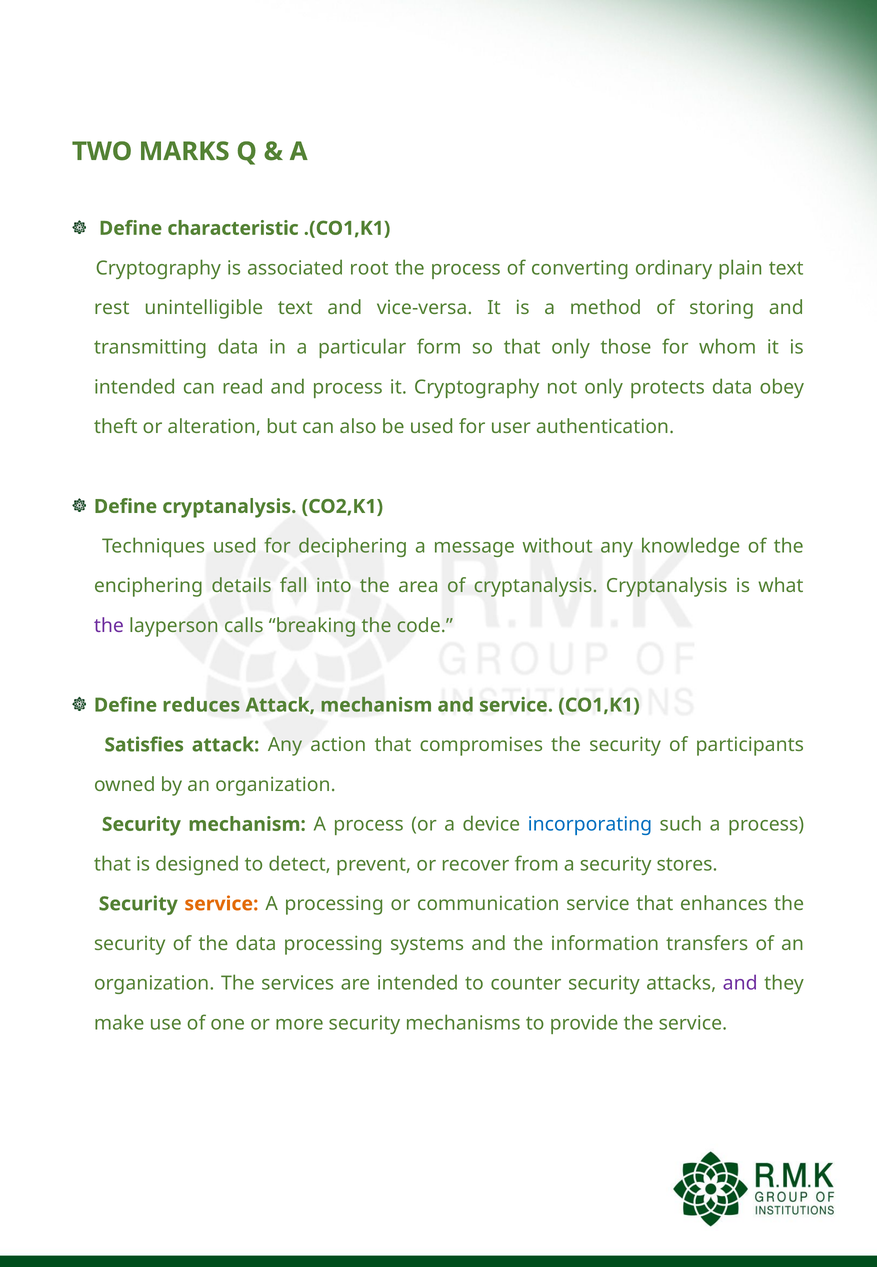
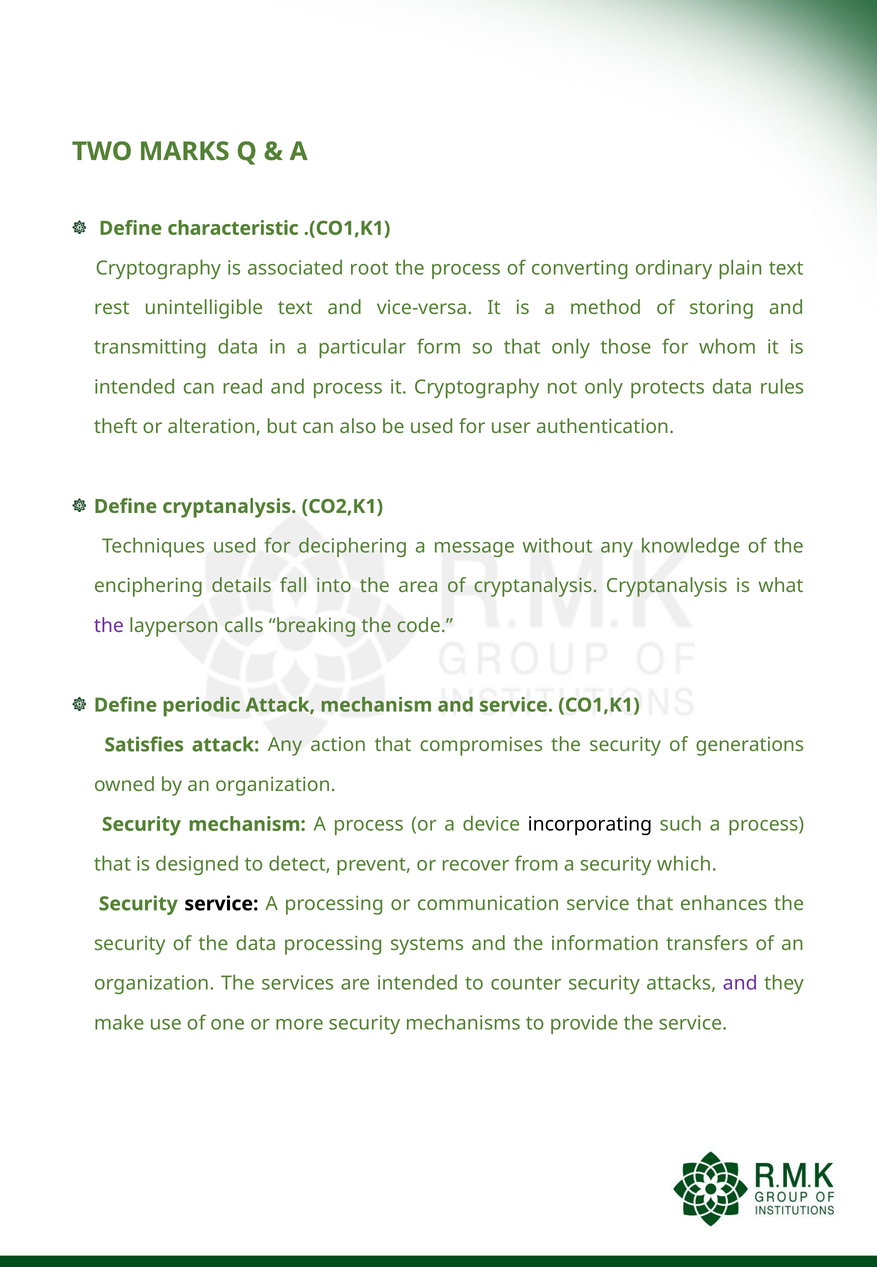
obey: obey -> rules
reduces: reduces -> periodic
participants: participants -> generations
incorporating colour: blue -> black
stores: stores -> which
service at (221, 904) colour: orange -> black
